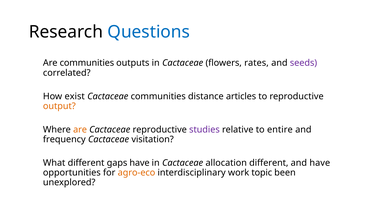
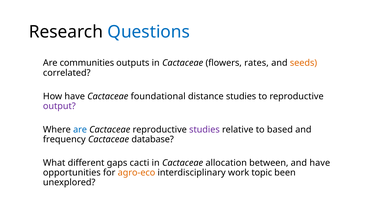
seeds colour: purple -> orange
How exist: exist -> have
Cactaceae communities: communities -> foundational
distance articles: articles -> studies
output colour: orange -> purple
are at (80, 129) colour: orange -> blue
entire: entire -> based
visitation: visitation -> database
gaps have: have -> cacti
allocation different: different -> between
